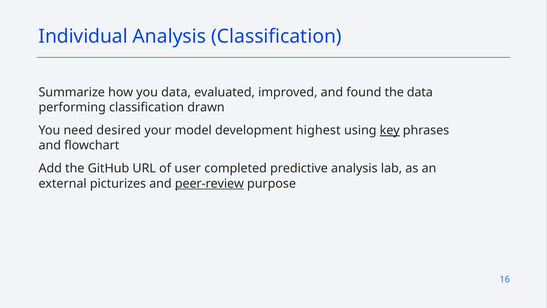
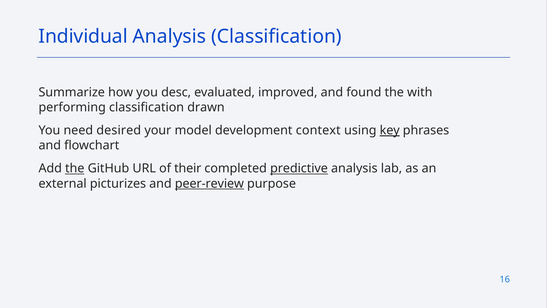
you data: data -> desc
the data: data -> with
highest: highest -> context
the at (75, 168) underline: none -> present
user: user -> their
predictive underline: none -> present
